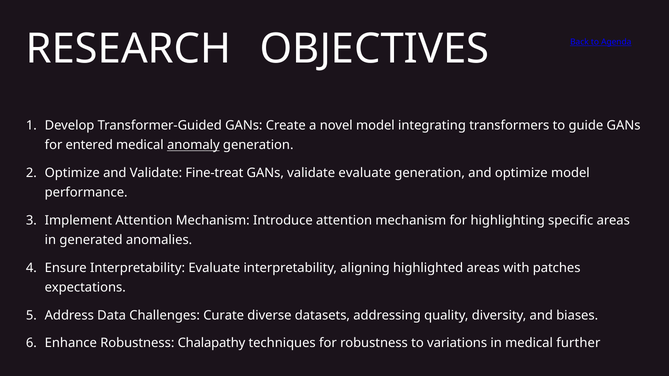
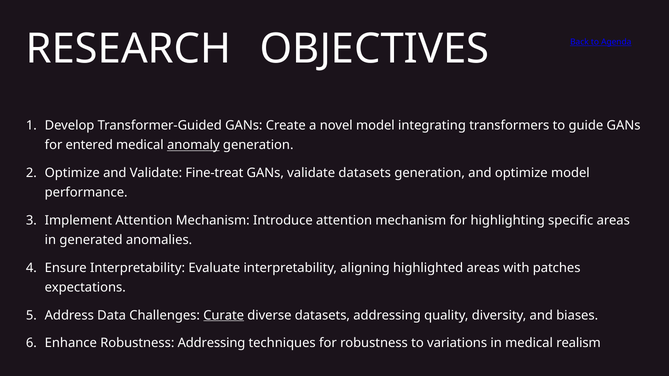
validate evaluate: evaluate -> datasets
Curate underline: none -> present
Robustness Chalapathy: Chalapathy -> Addressing
further: further -> realism
